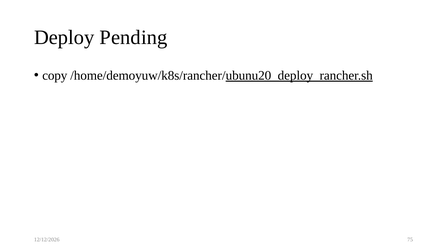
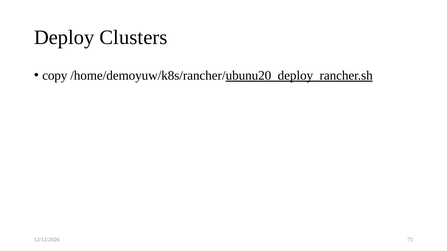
Pending: Pending -> Clusters
